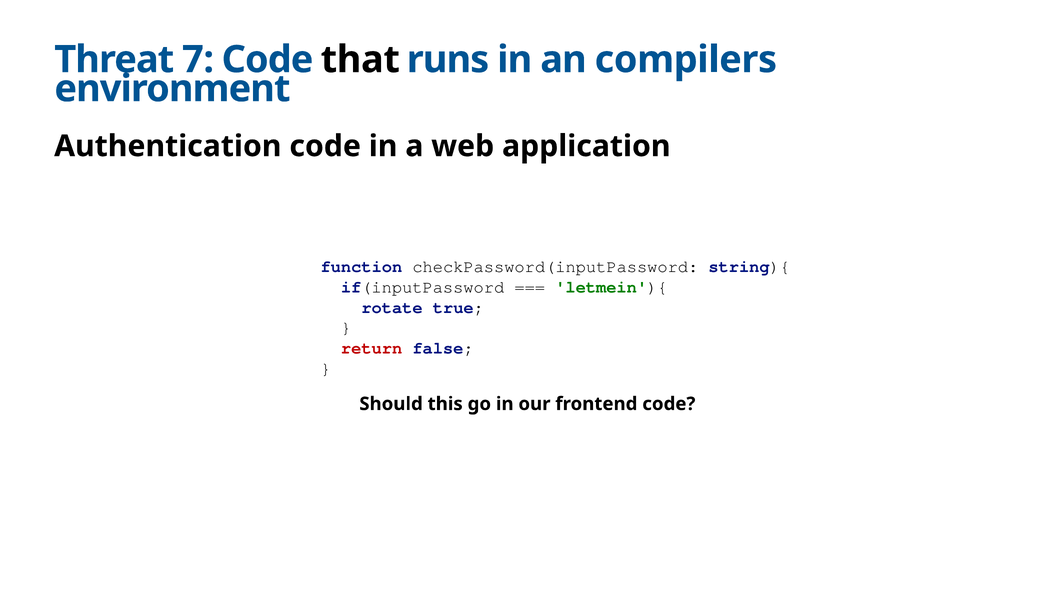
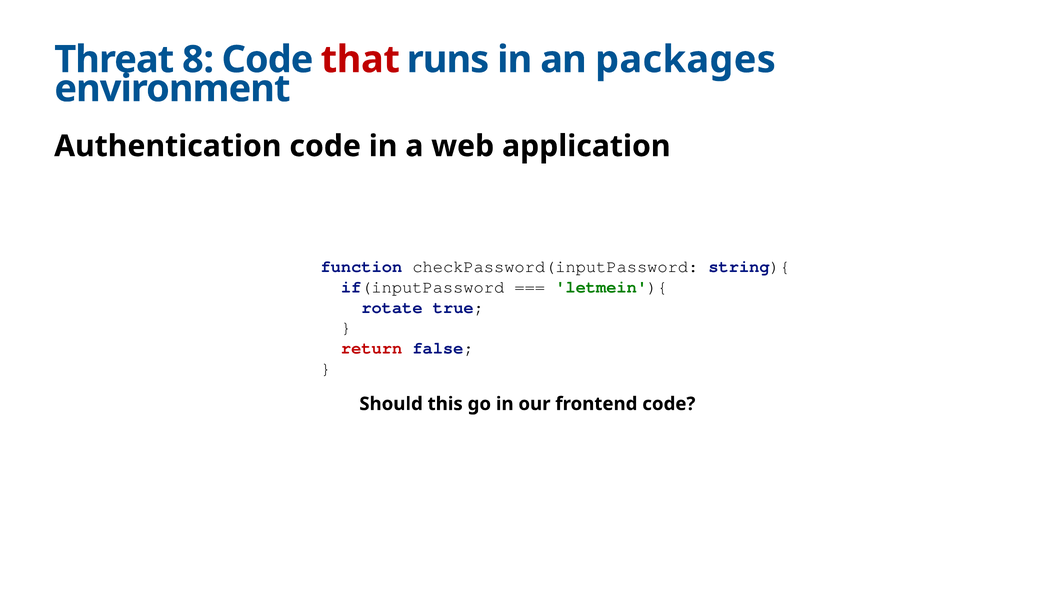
7: 7 -> 8
that colour: black -> red
compilers: compilers -> packages
